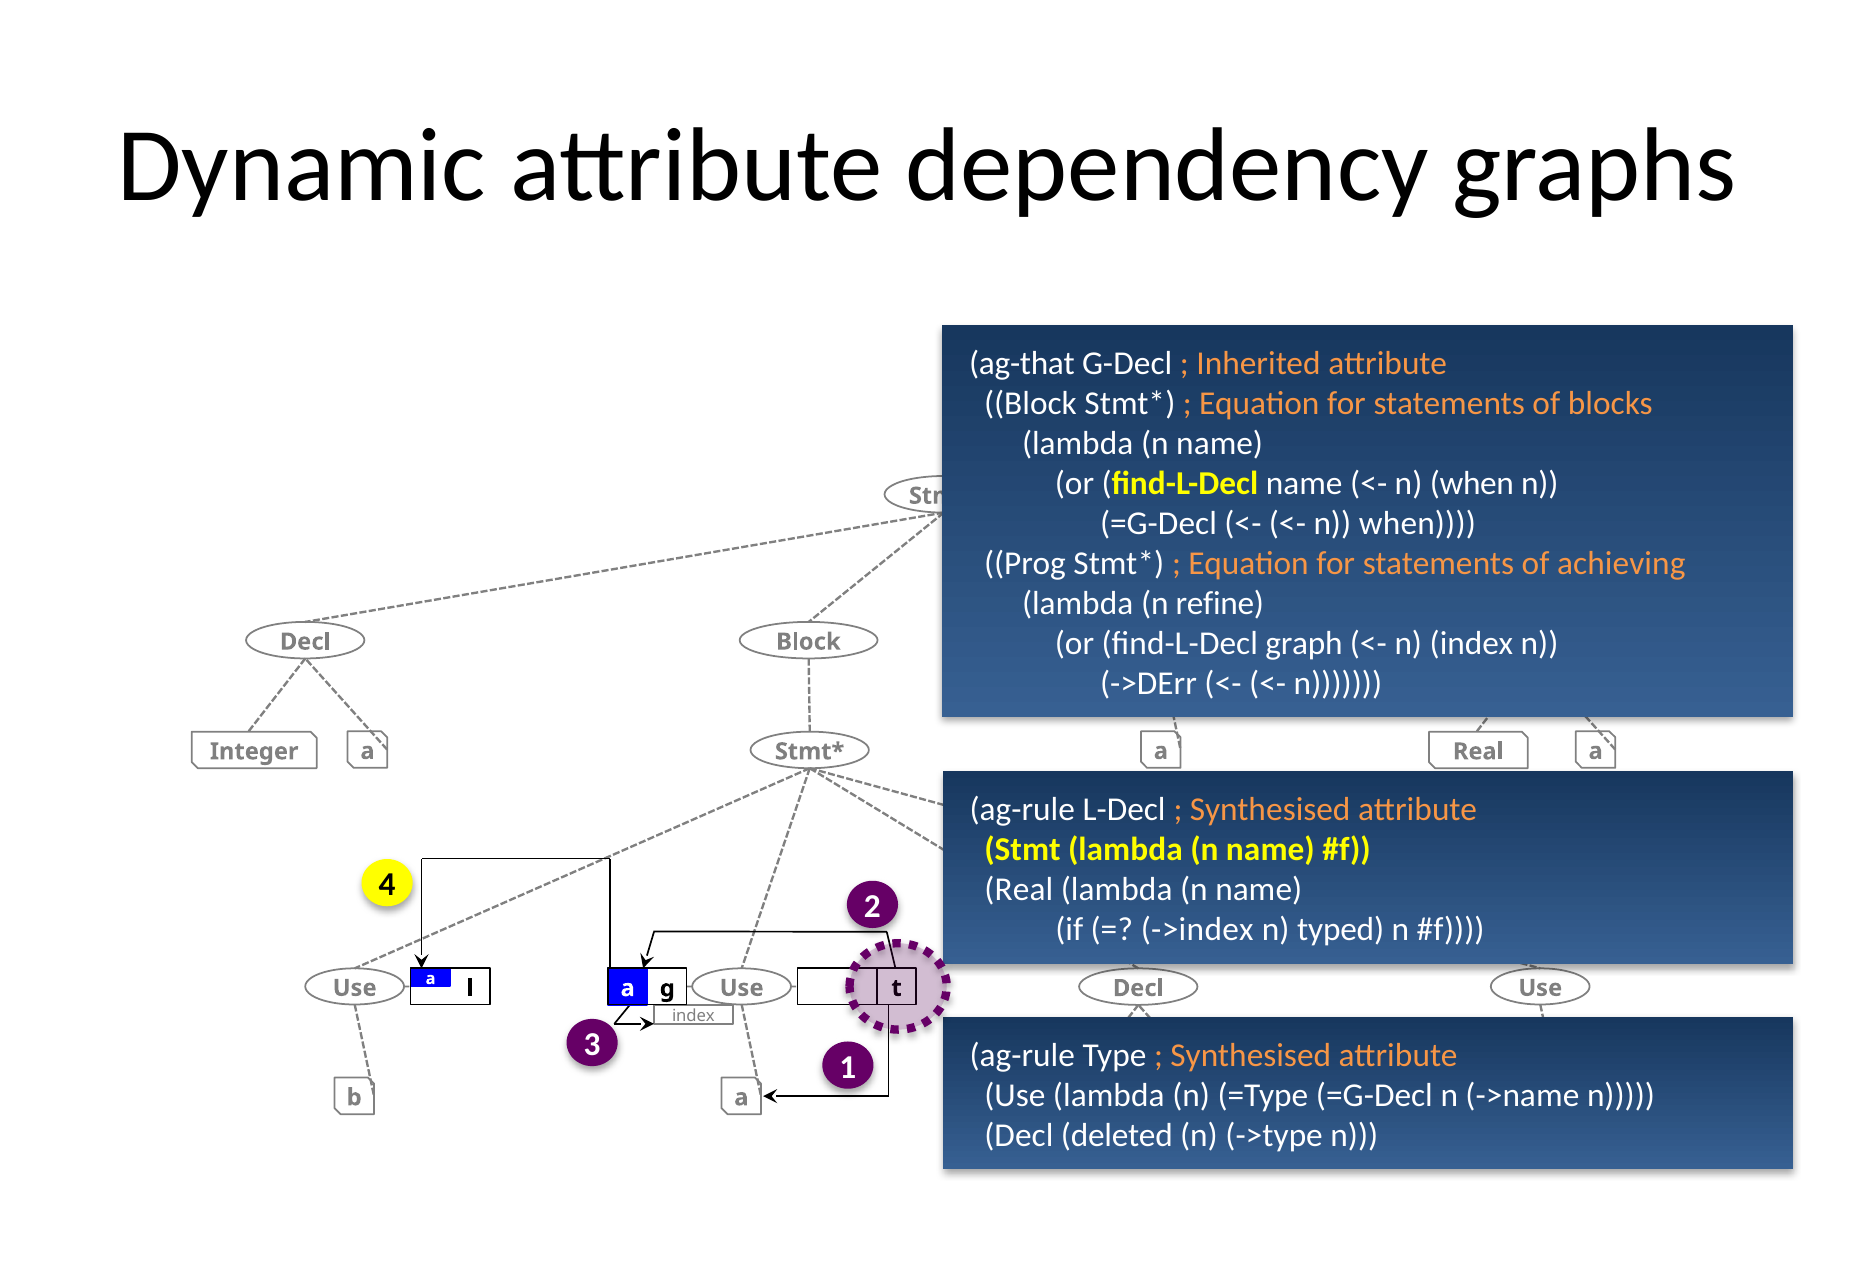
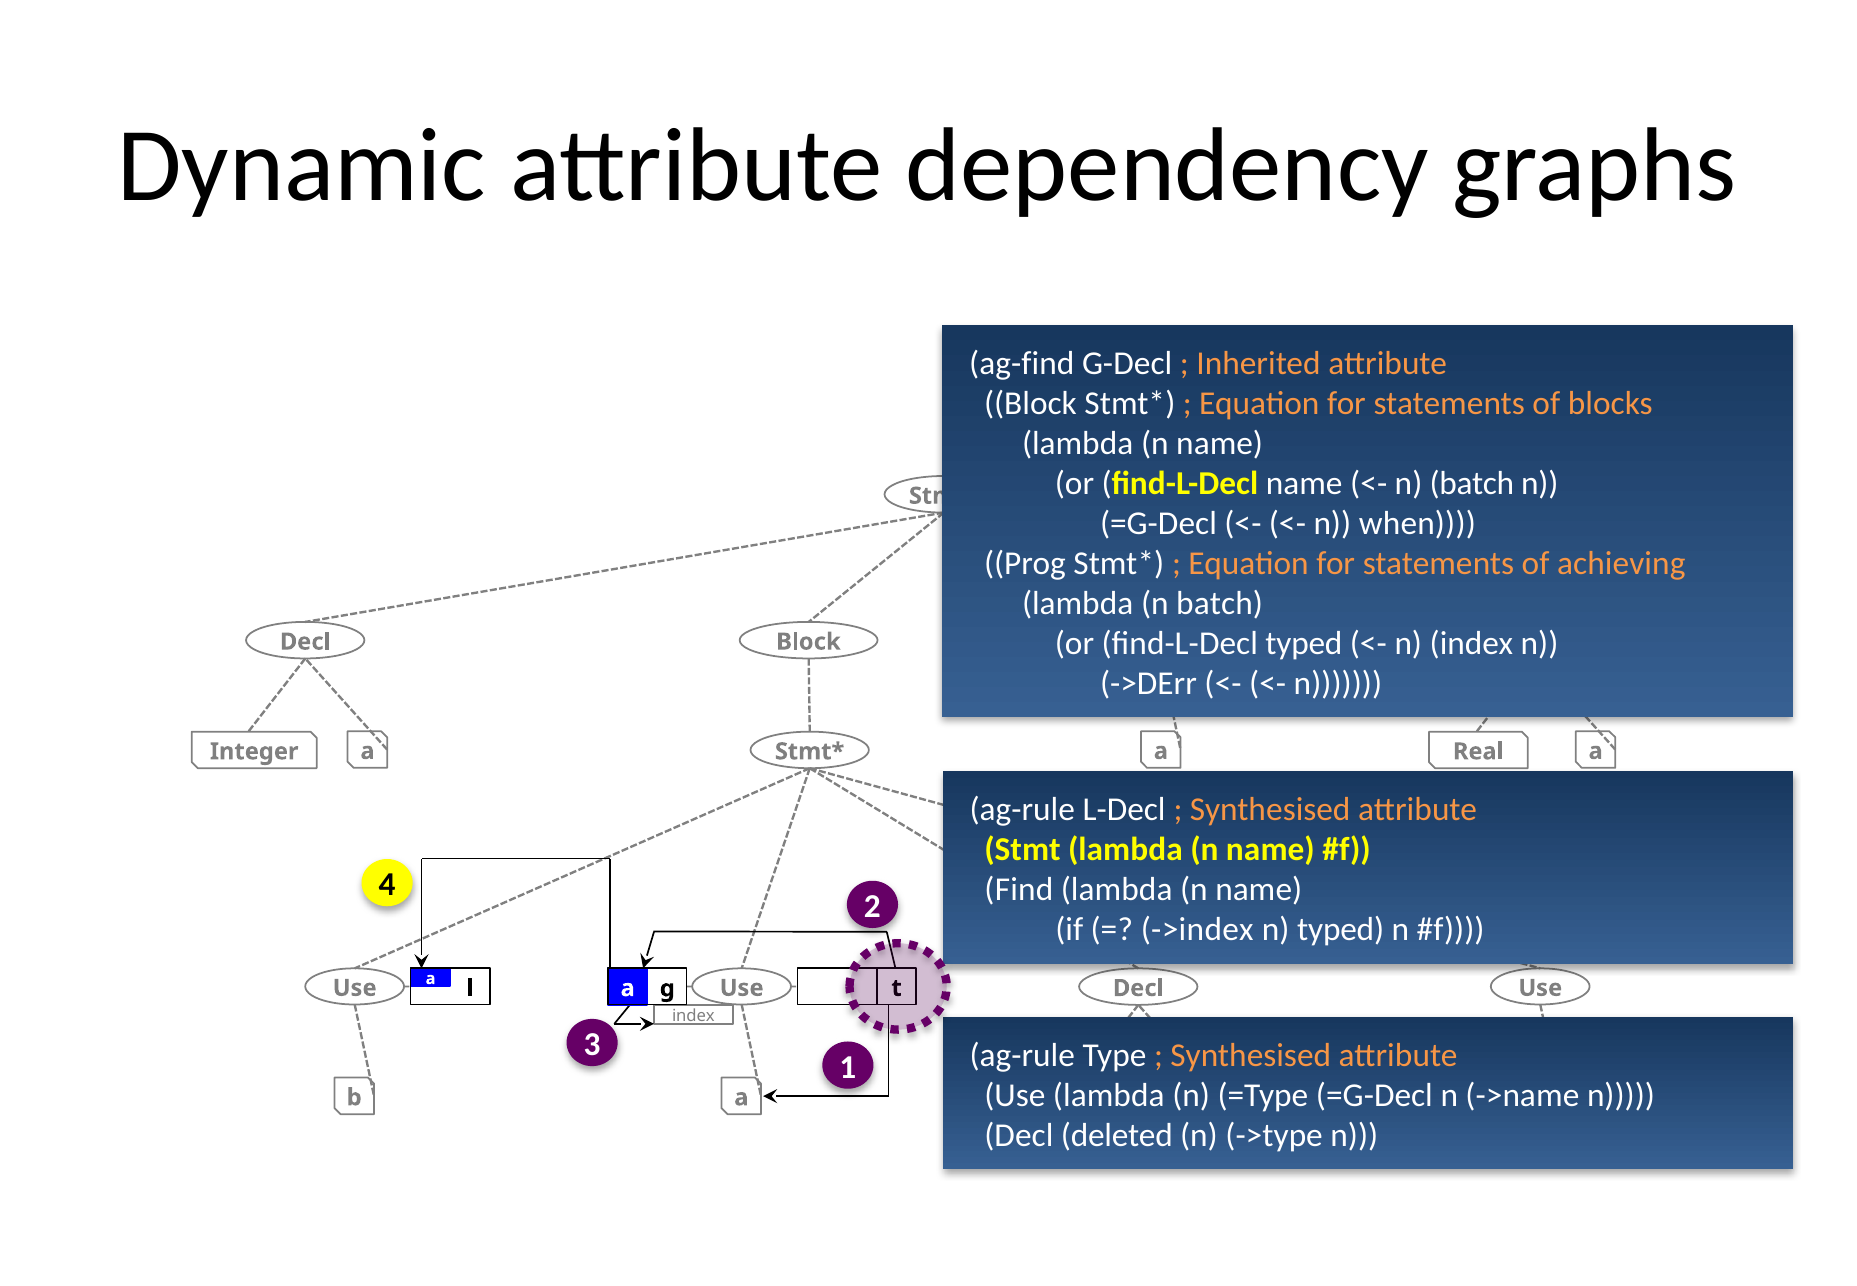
ag-that: ag-that -> ag-find
when at (1472, 483): when -> batch
lambda n refine: refine -> batch
graph at (1304, 643): graph -> typed
Real at (1019, 890): Real -> Find
